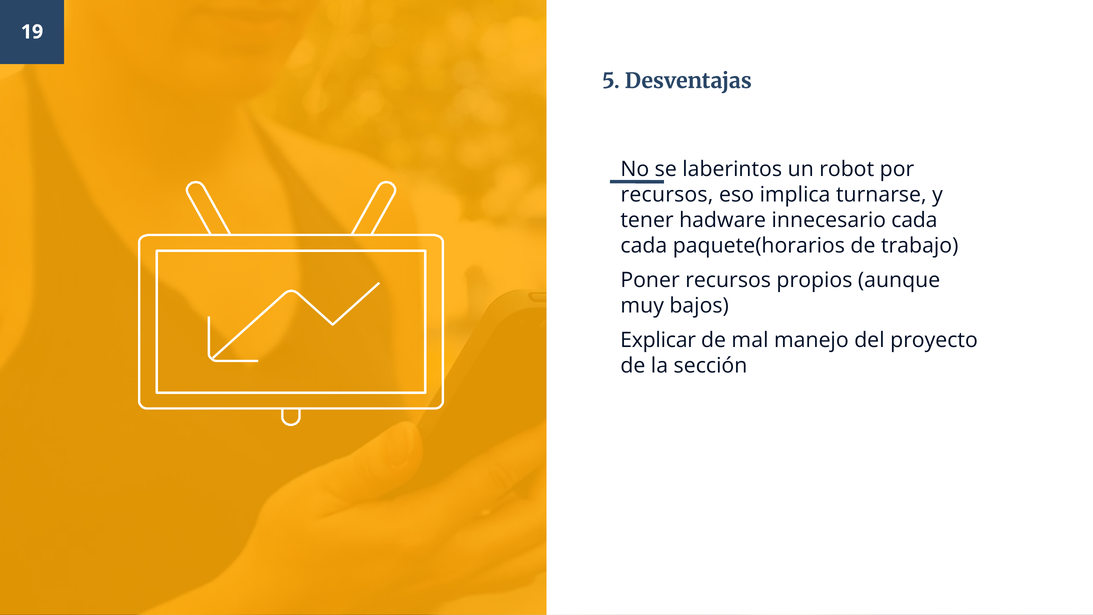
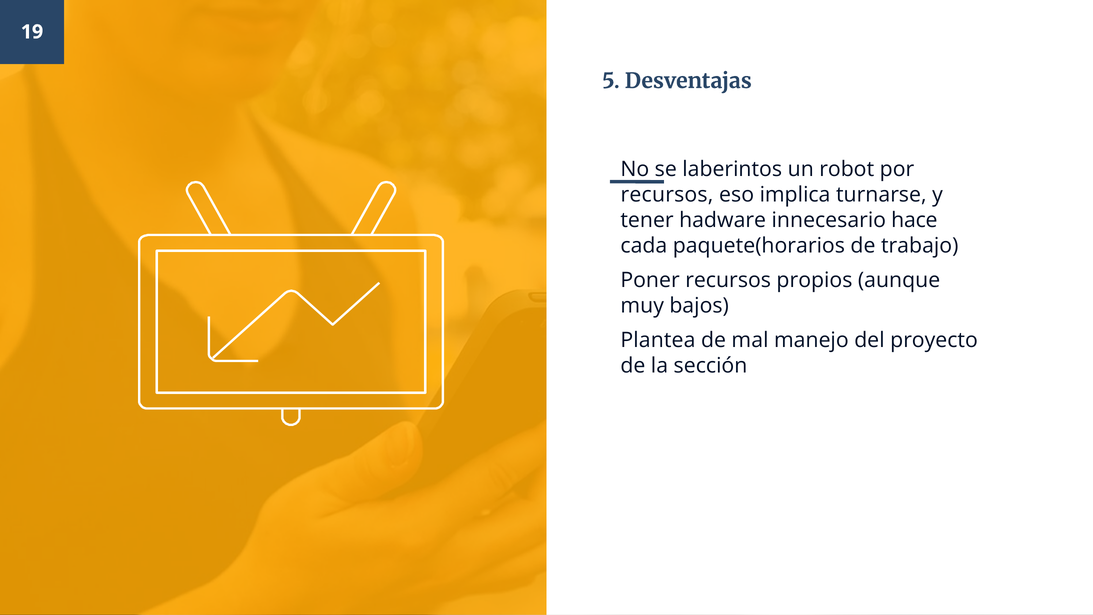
innecesario cada: cada -> hace
Explicar: Explicar -> Plantea
